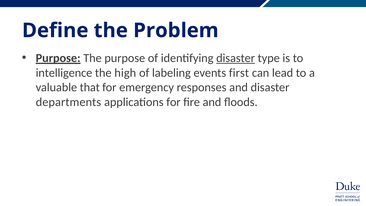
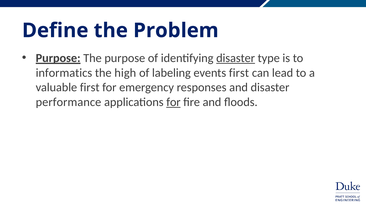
intelligence: intelligence -> informatics
valuable that: that -> first
departments: departments -> performance
for at (173, 102) underline: none -> present
